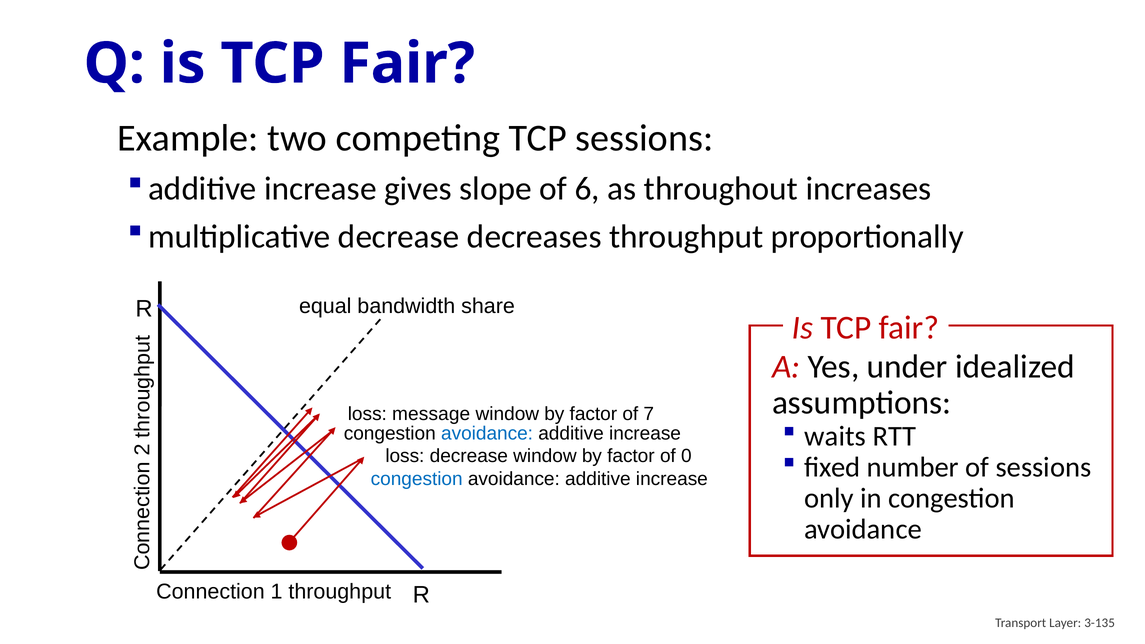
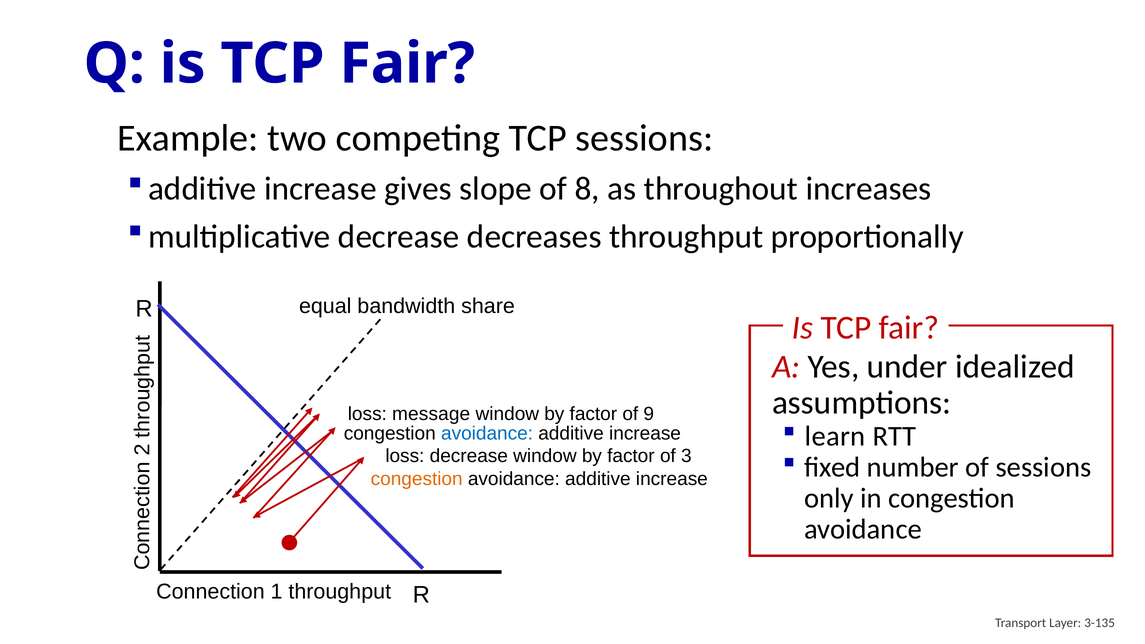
6: 6 -> 8
7: 7 -> 9
waits: waits -> learn
0: 0 -> 3
congestion at (417, 479) colour: blue -> orange
